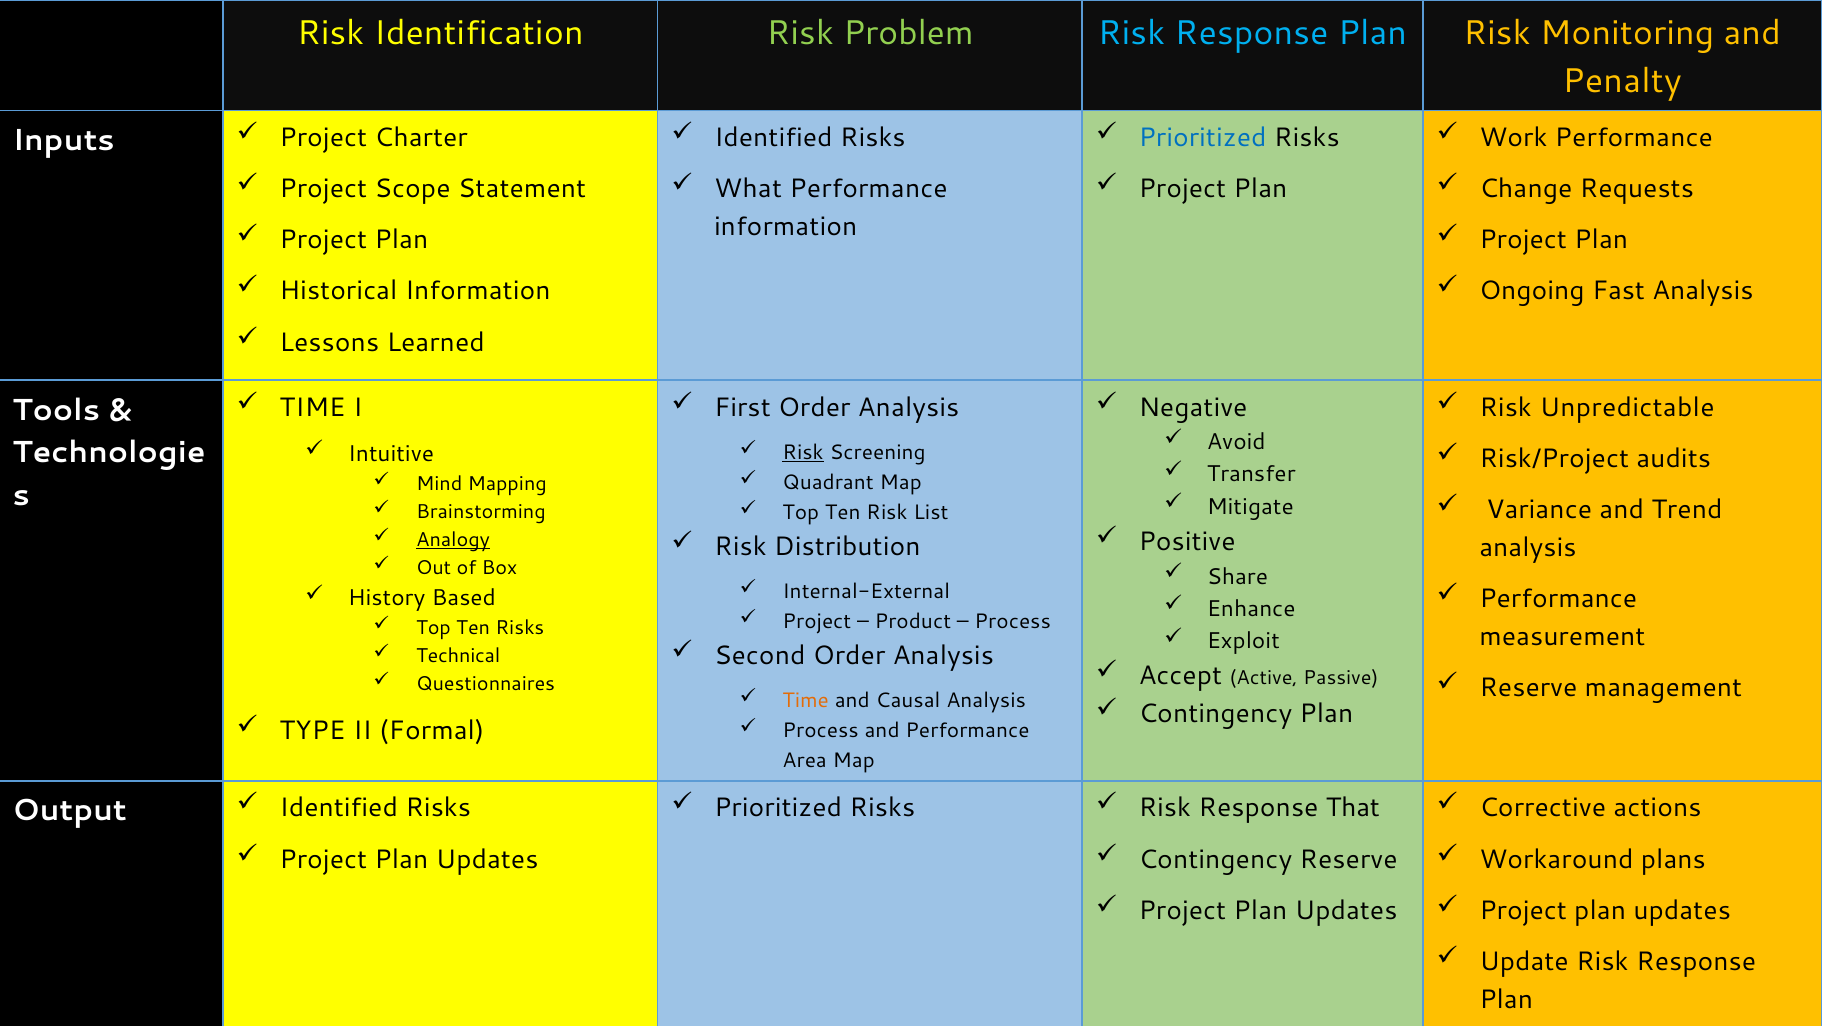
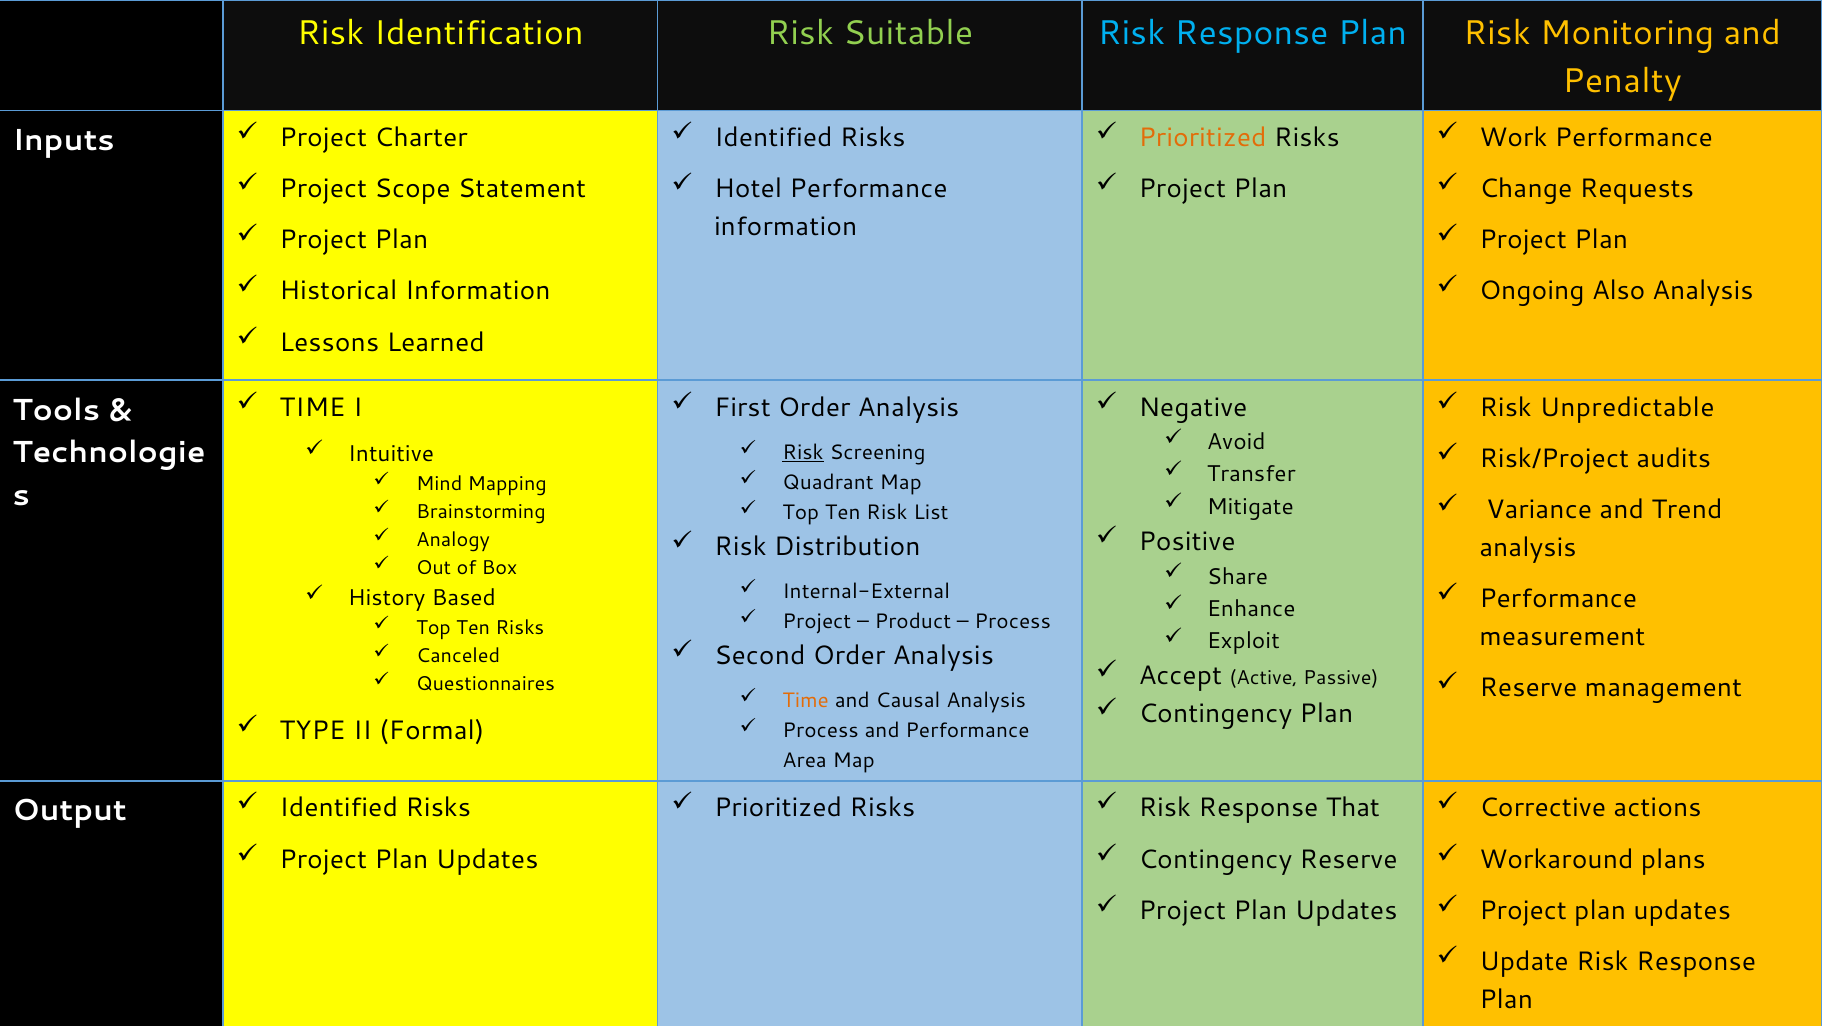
Problem: Problem -> Suitable
Prioritized at (1203, 138) colour: blue -> orange
What: What -> Hotel
Fast: Fast -> Also
Analogy underline: present -> none
Technical: Technical -> Canceled
